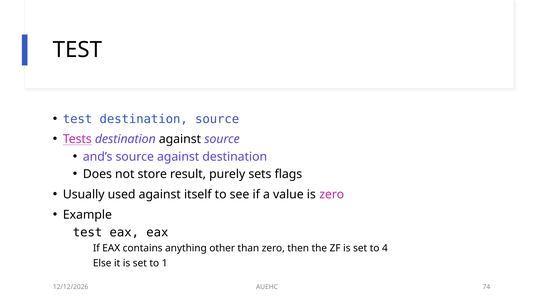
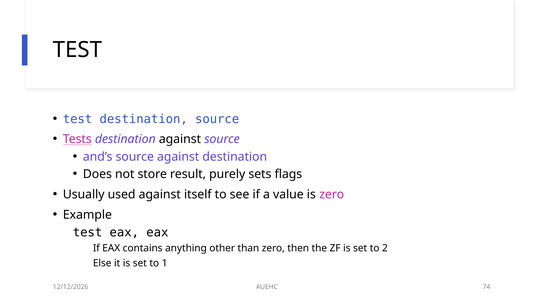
4: 4 -> 2
